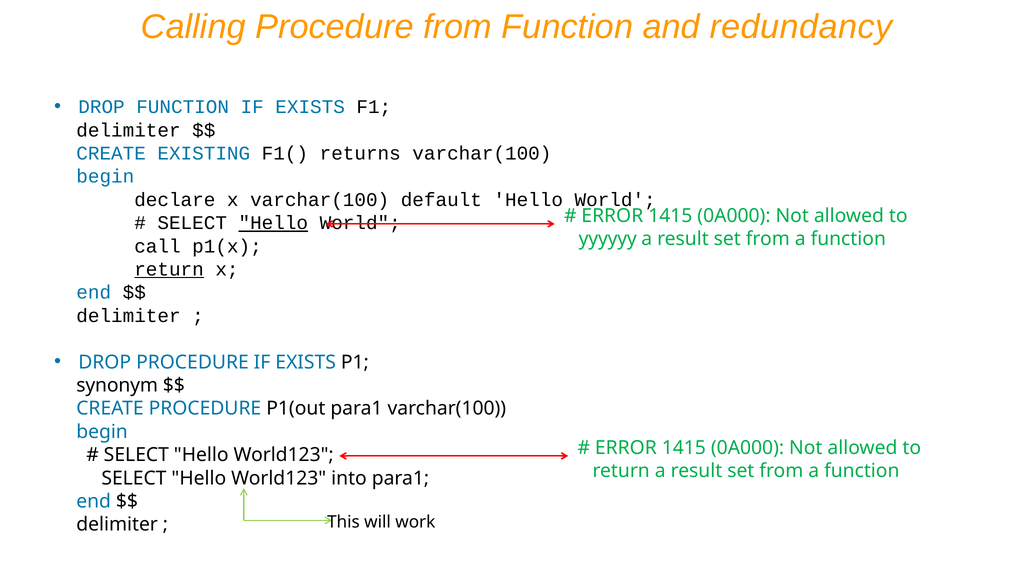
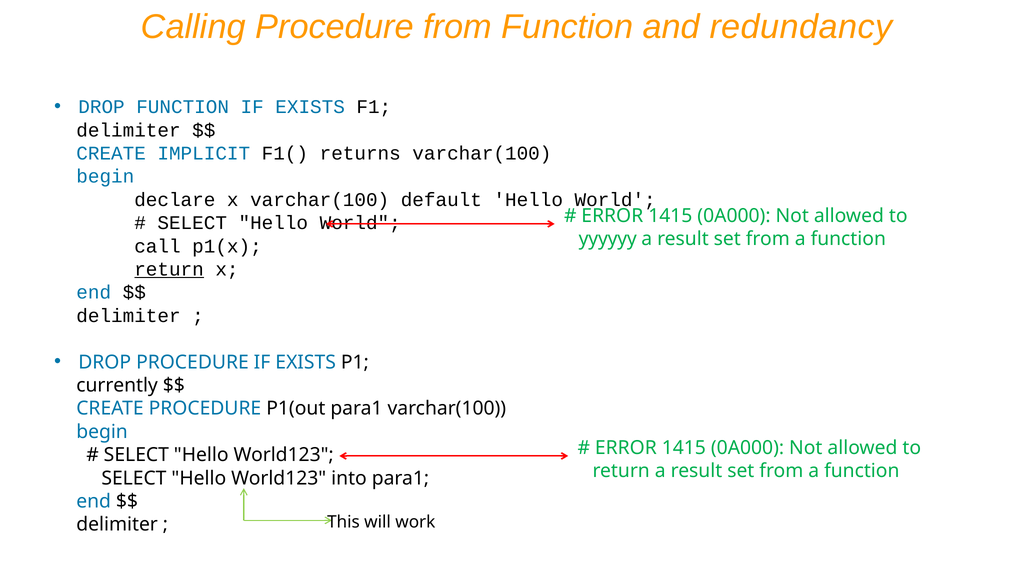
EXISTING: EXISTING -> IMPLICIT
Hello at (273, 223) underline: present -> none
synonym: synonym -> currently
